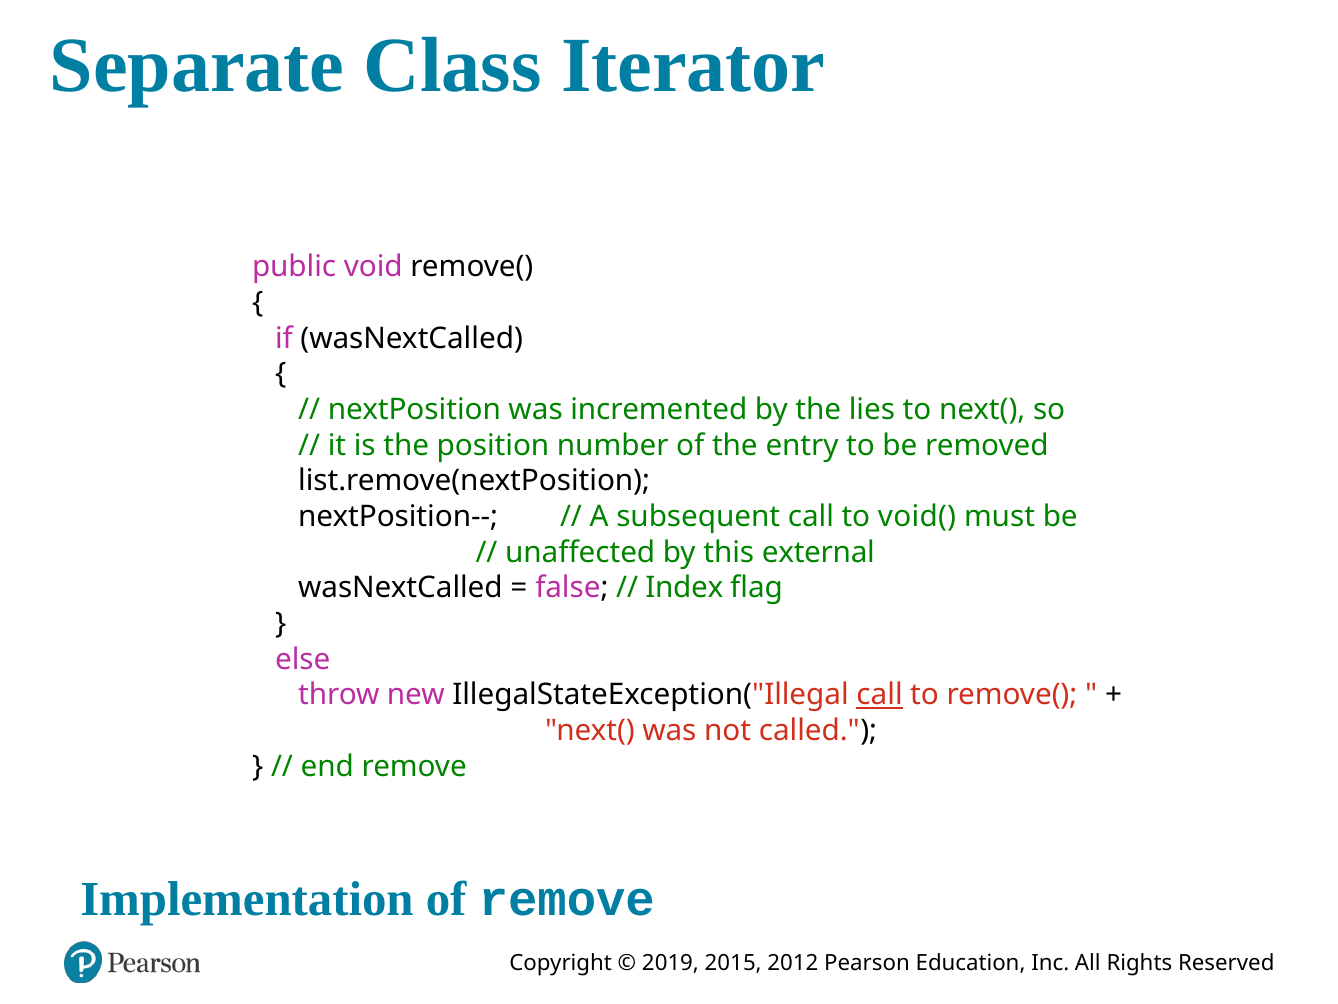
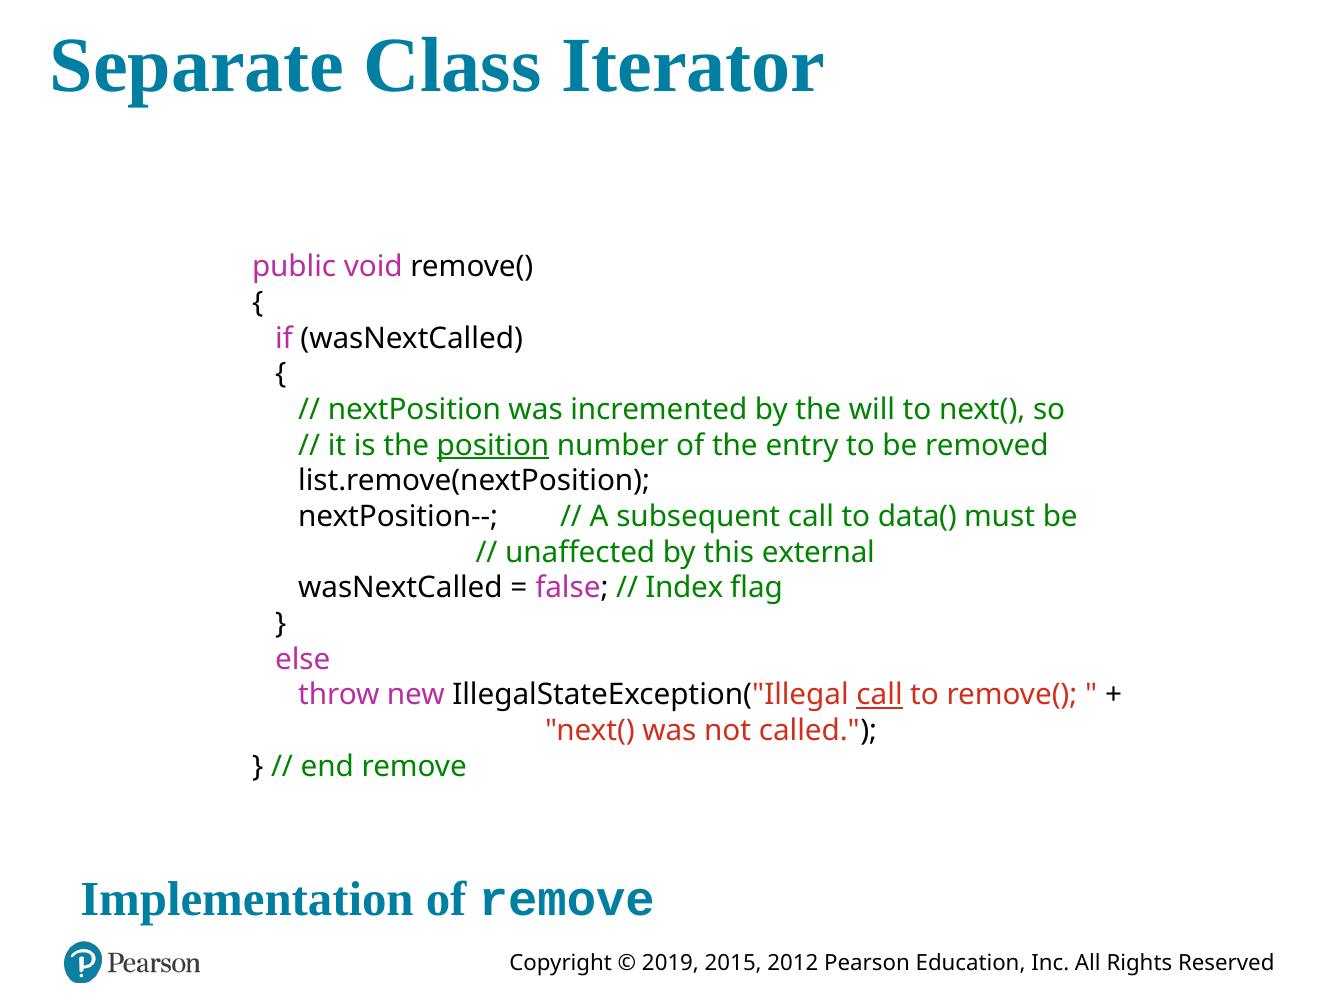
lies: lies -> will
position underline: none -> present
void(: void( -> data(
